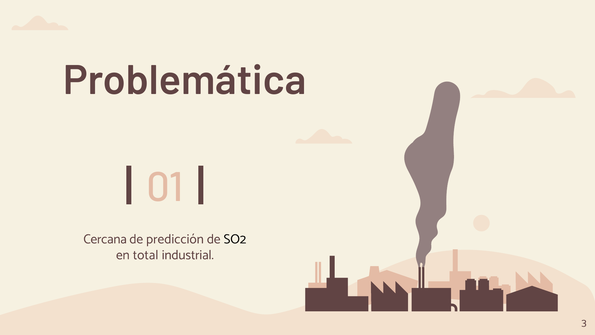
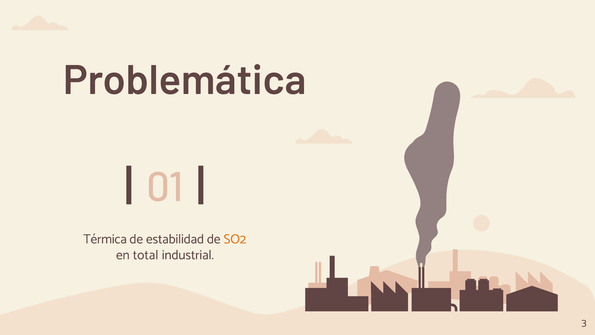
Cercana: Cercana -> Térmica
predicción: predicción -> estabilidad
SO2 colour: black -> orange
